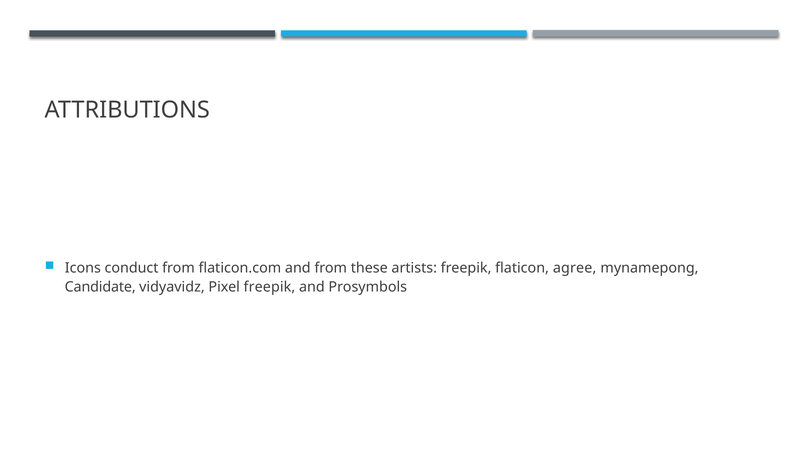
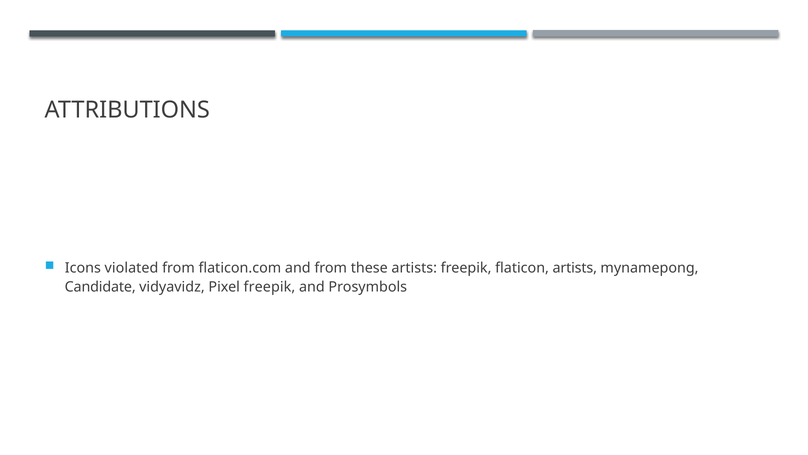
conduct: conduct -> violated
flaticon agree: agree -> artists
